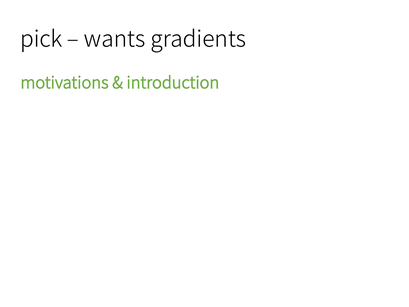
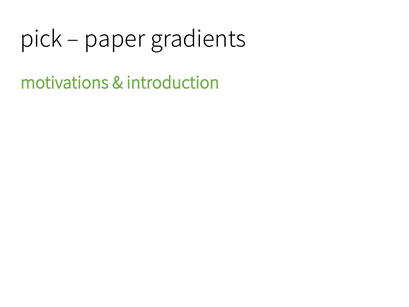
wants: wants -> paper
